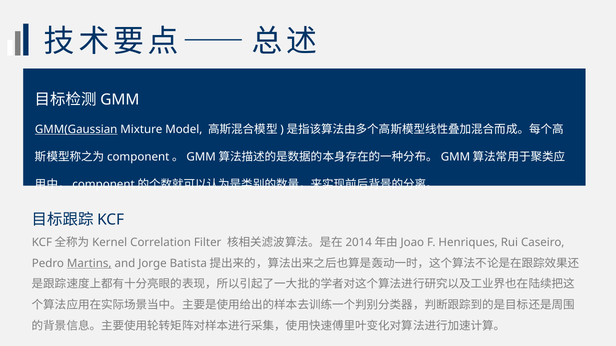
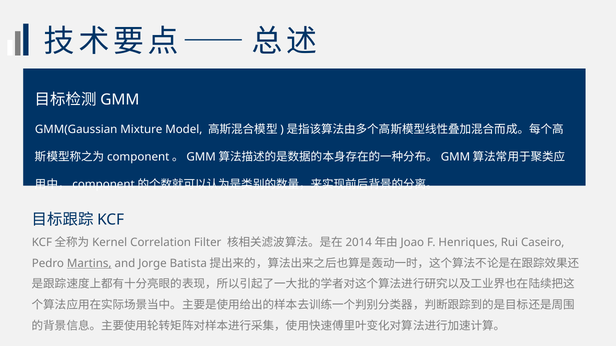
GMM(Gaussian underline: present -> none
